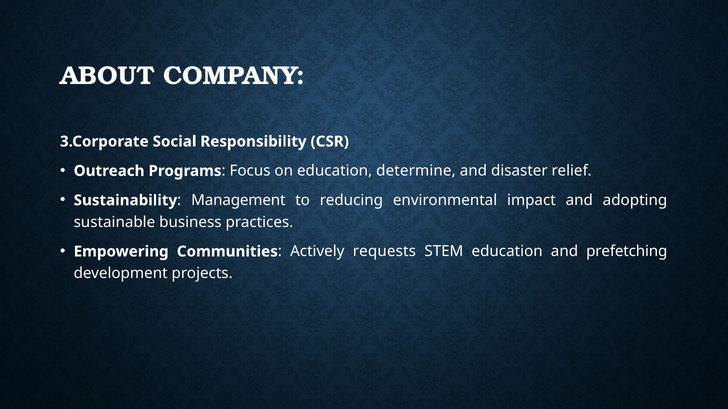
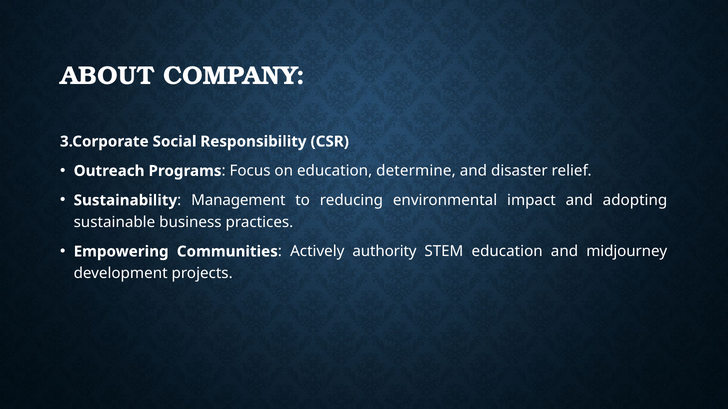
requests: requests -> authority
prefetching: prefetching -> midjourney
